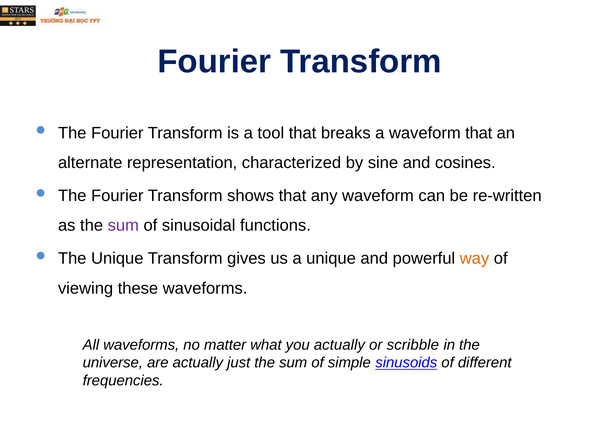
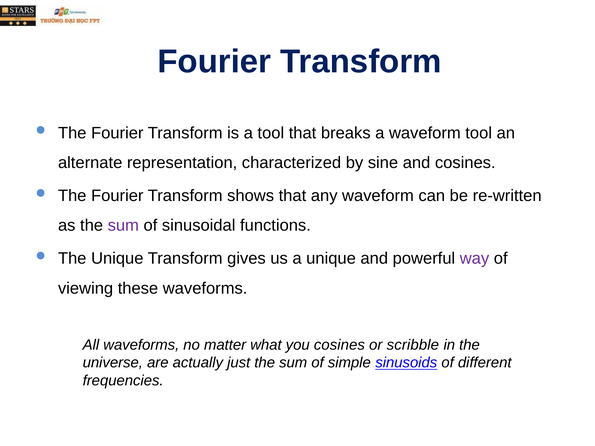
waveform that: that -> tool
way colour: orange -> purple
you actually: actually -> cosines
